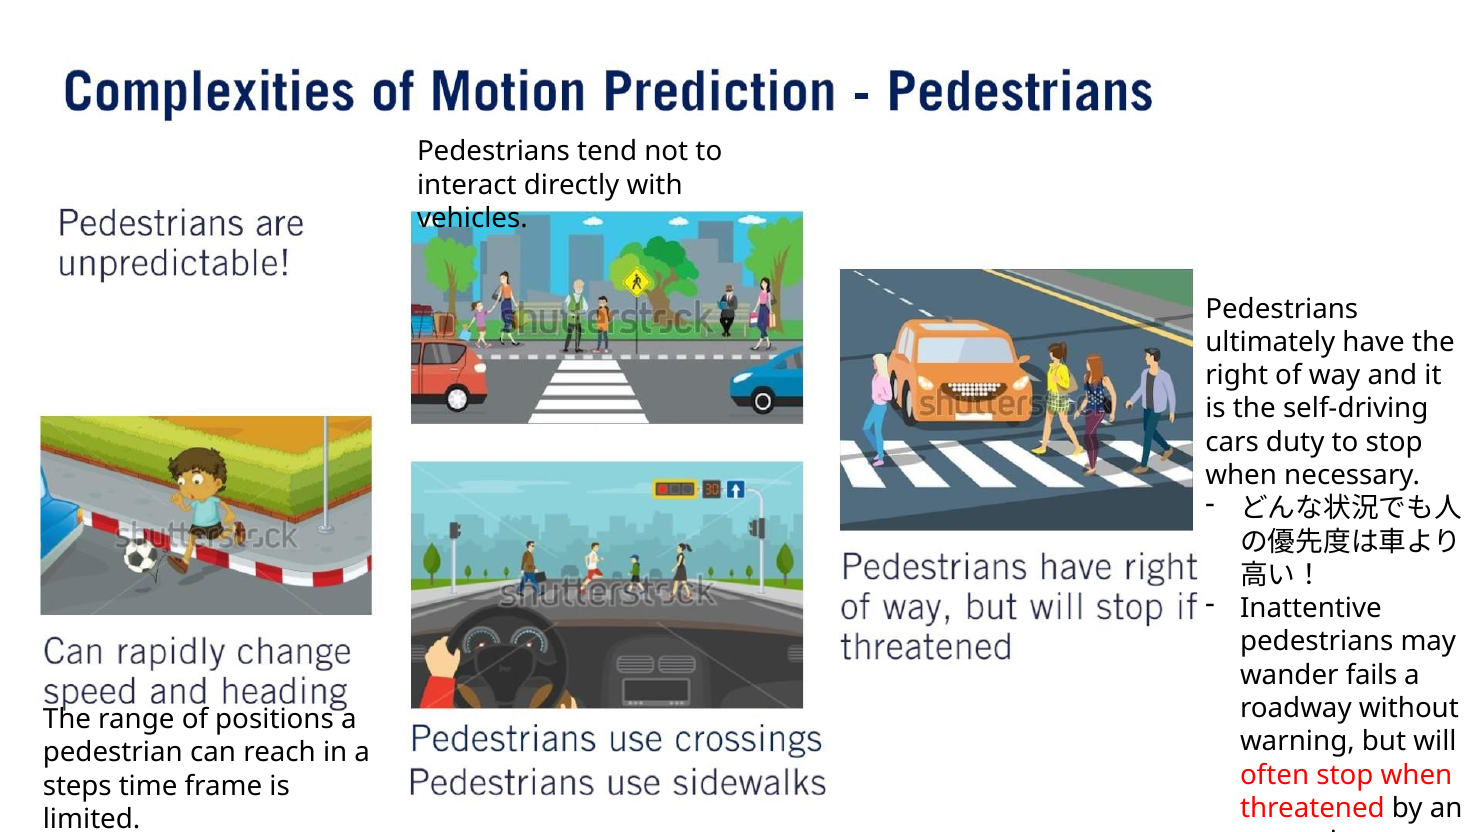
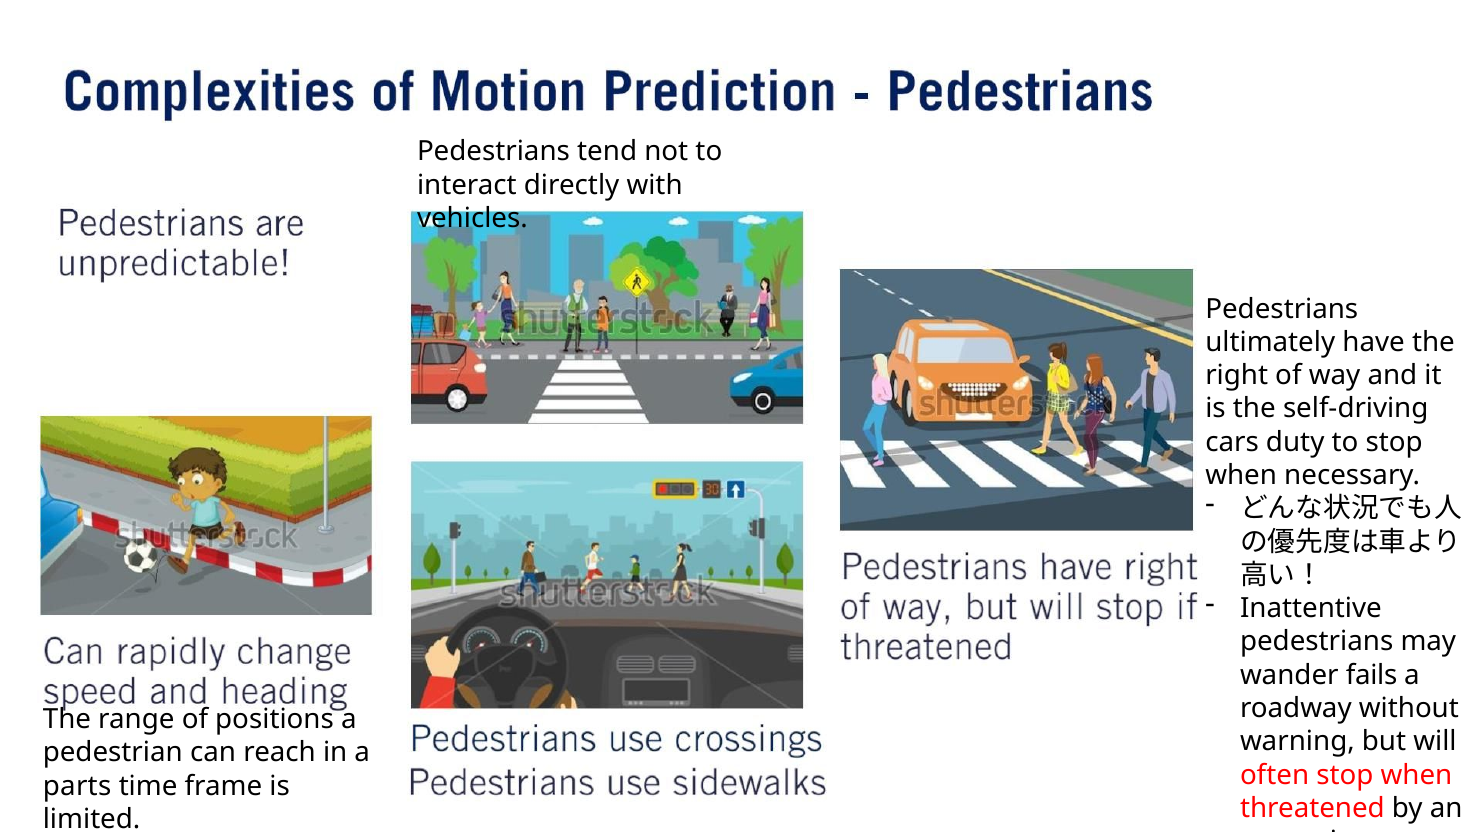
steps: steps -> parts
